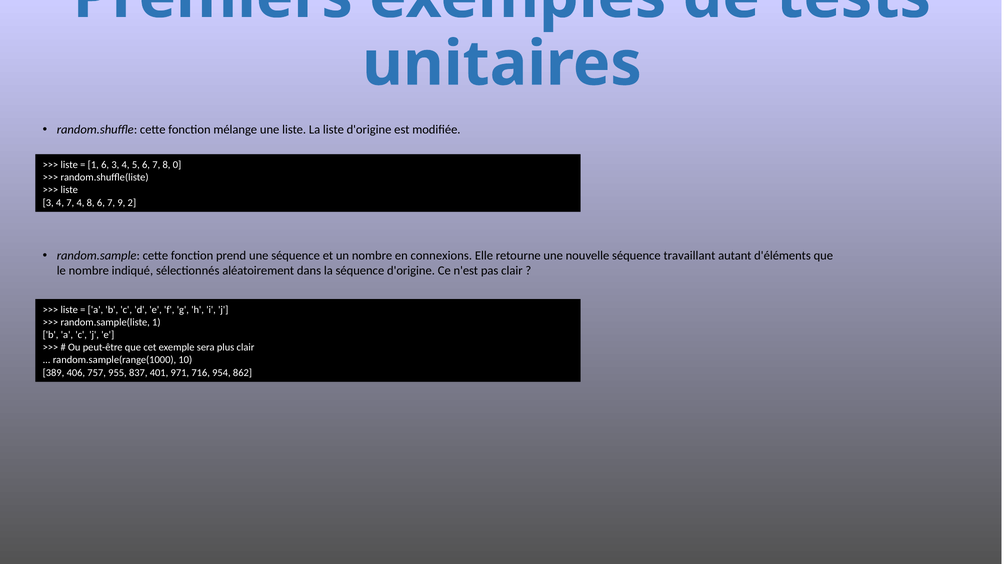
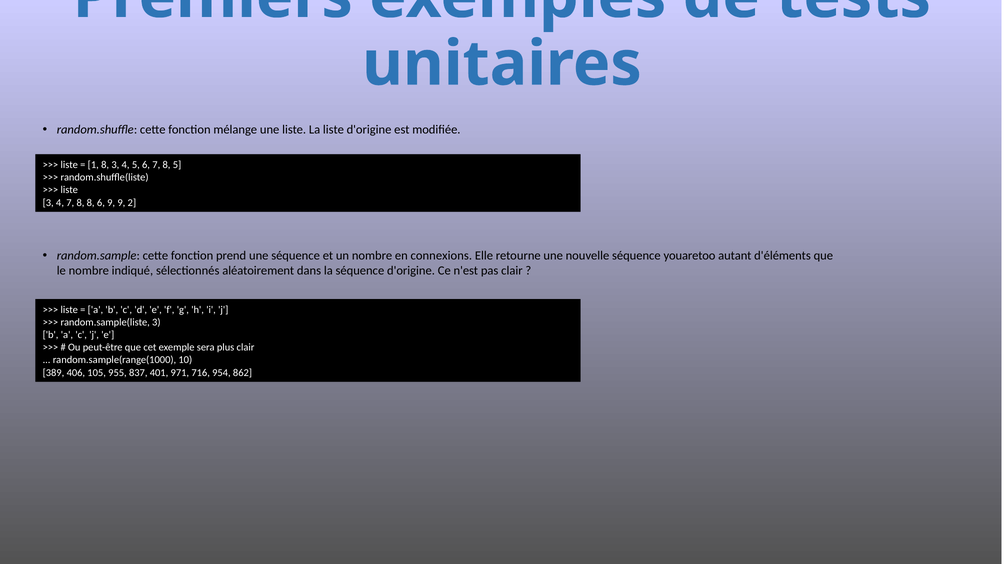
1 6: 6 -> 8
8 0: 0 -> 5
4 7 4: 4 -> 8
8 6 7: 7 -> 9
travaillant: travaillant -> youaretoo
random.sample(liste 1: 1 -> 3
757: 757 -> 105
